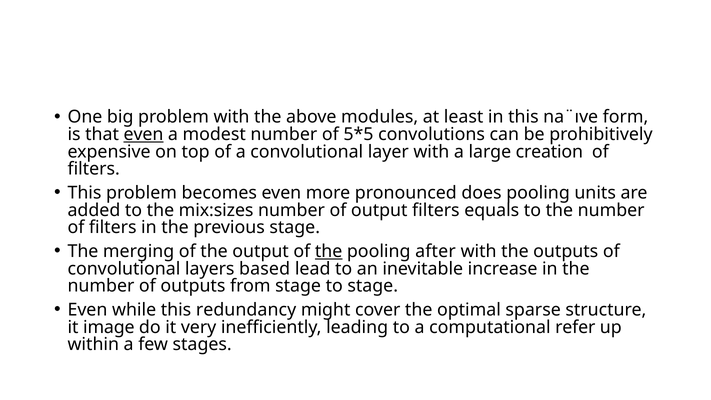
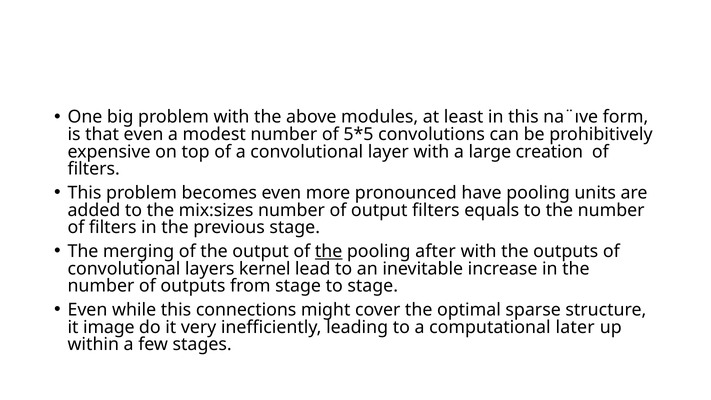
even at (144, 134) underline: present -> none
does: does -> have
based: based -> kernel
redundancy: redundancy -> connections
refer: refer -> later
